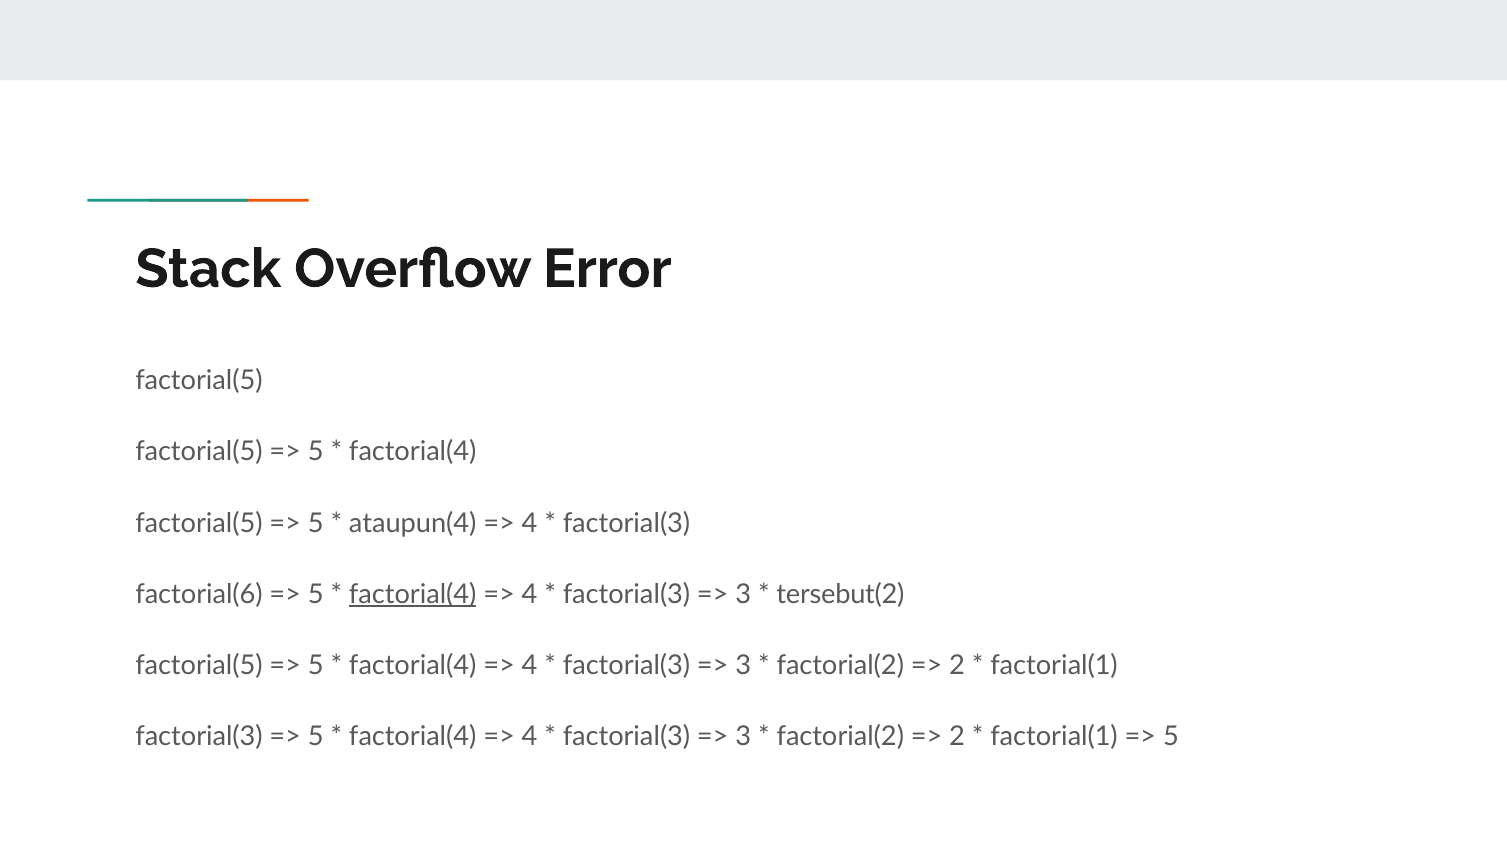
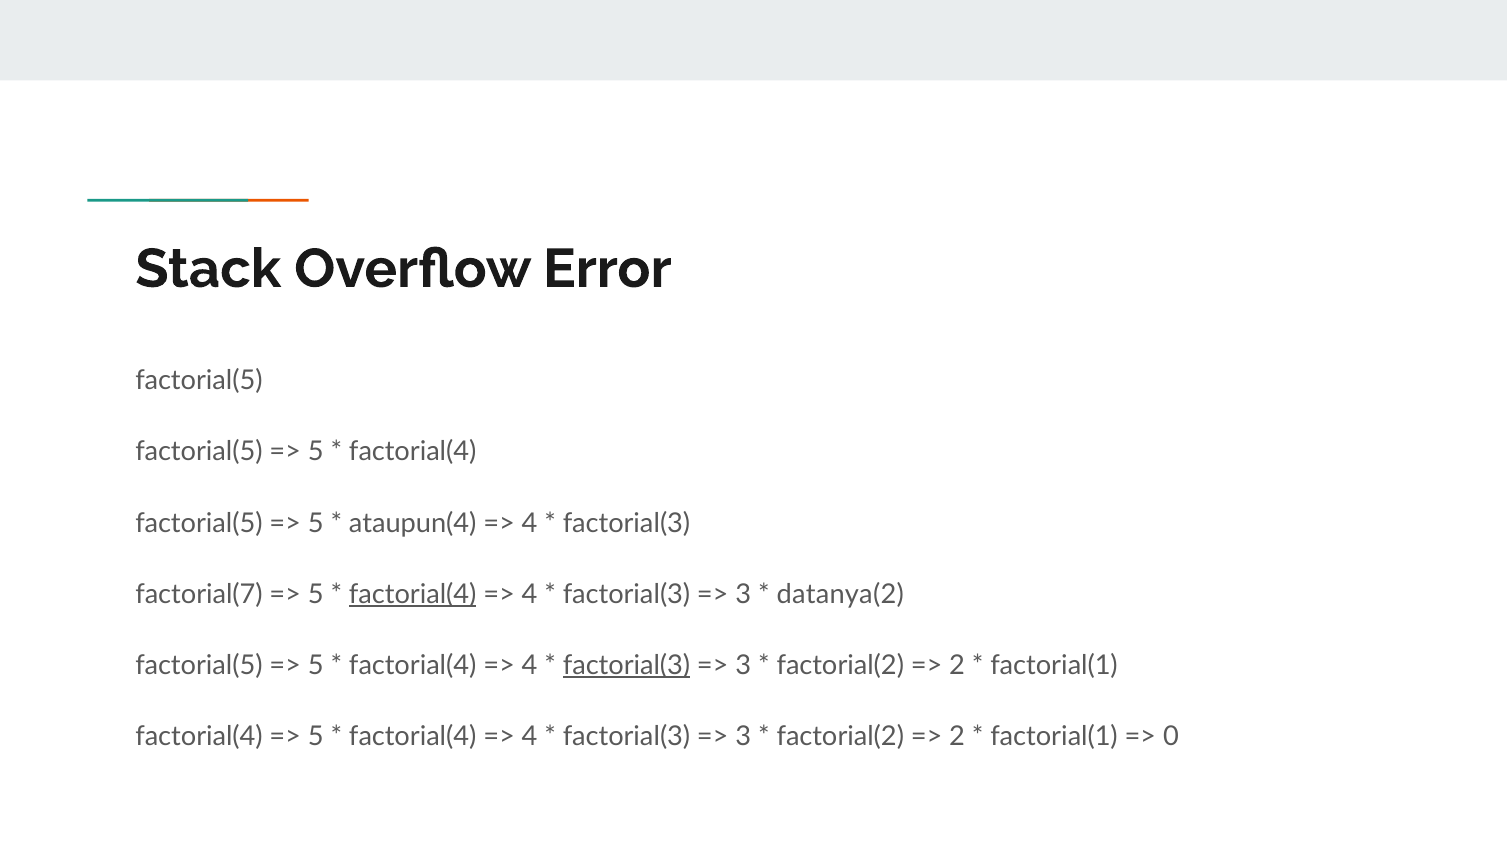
factorial(6: factorial(6 -> factorial(7
tersebut(2: tersebut(2 -> datanya(2
factorial(3 at (626, 665) underline: none -> present
factorial(3 at (199, 736): factorial(3 -> factorial(4
5 at (1171, 736): 5 -> 0
